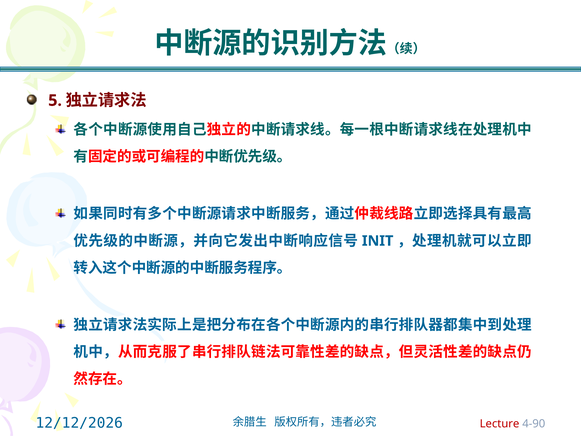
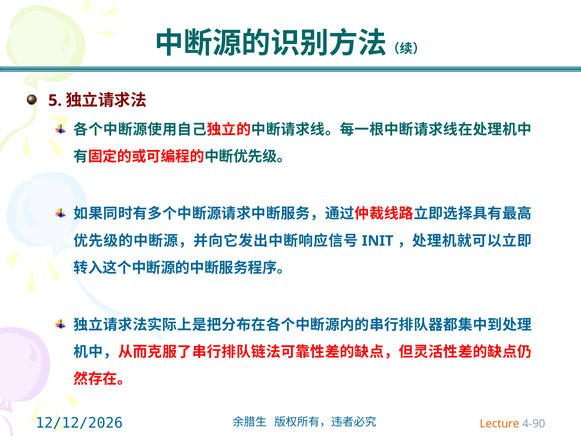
Lecture colour: red -> orange
